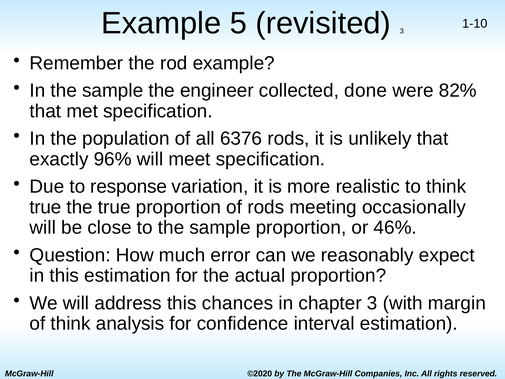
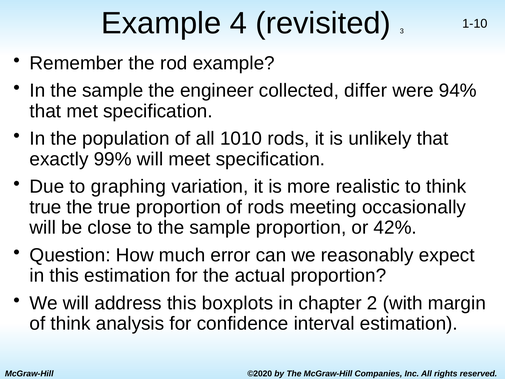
5: 5 -> 4
done: done -> differ
82%: 82% -> 94%
6376: 6376 -> 1010
96%: 96% -> 99%
response: response -> graphing
46%: 46% -> 42%
chances: chances -> boxplots
chapter 3: 3 -> 2
